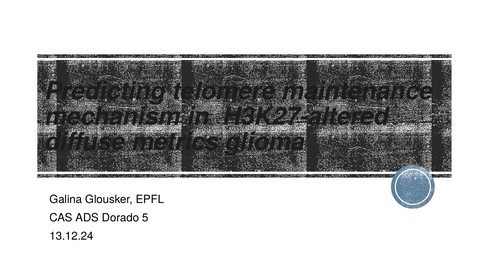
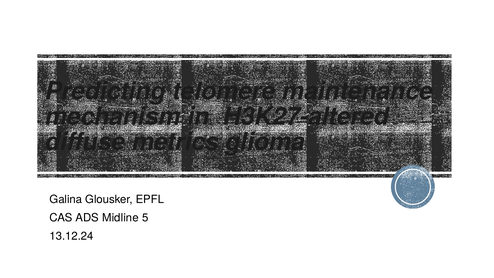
Dorado: Dorado -> Midline
